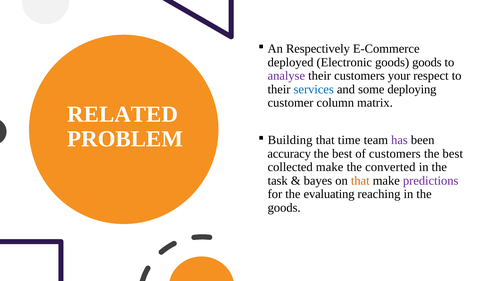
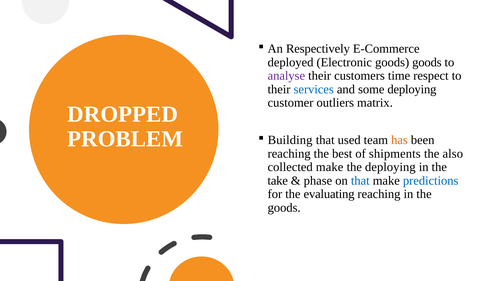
your: your -> time
column: column -> outliers
RELATED: RELATED -> DROPPED
time: time -> used
has colour: purple -> orange
accuracy at (289, 154): accuracy -> reaching
of customers: customers -> shipments
best at (453, 154): best -> also
the converted: converted -> deploying
task: task -> take
bayes: bayes -> phase
that at (360, 181) colour: orange -> blue
predictions colour: purple -> blue
